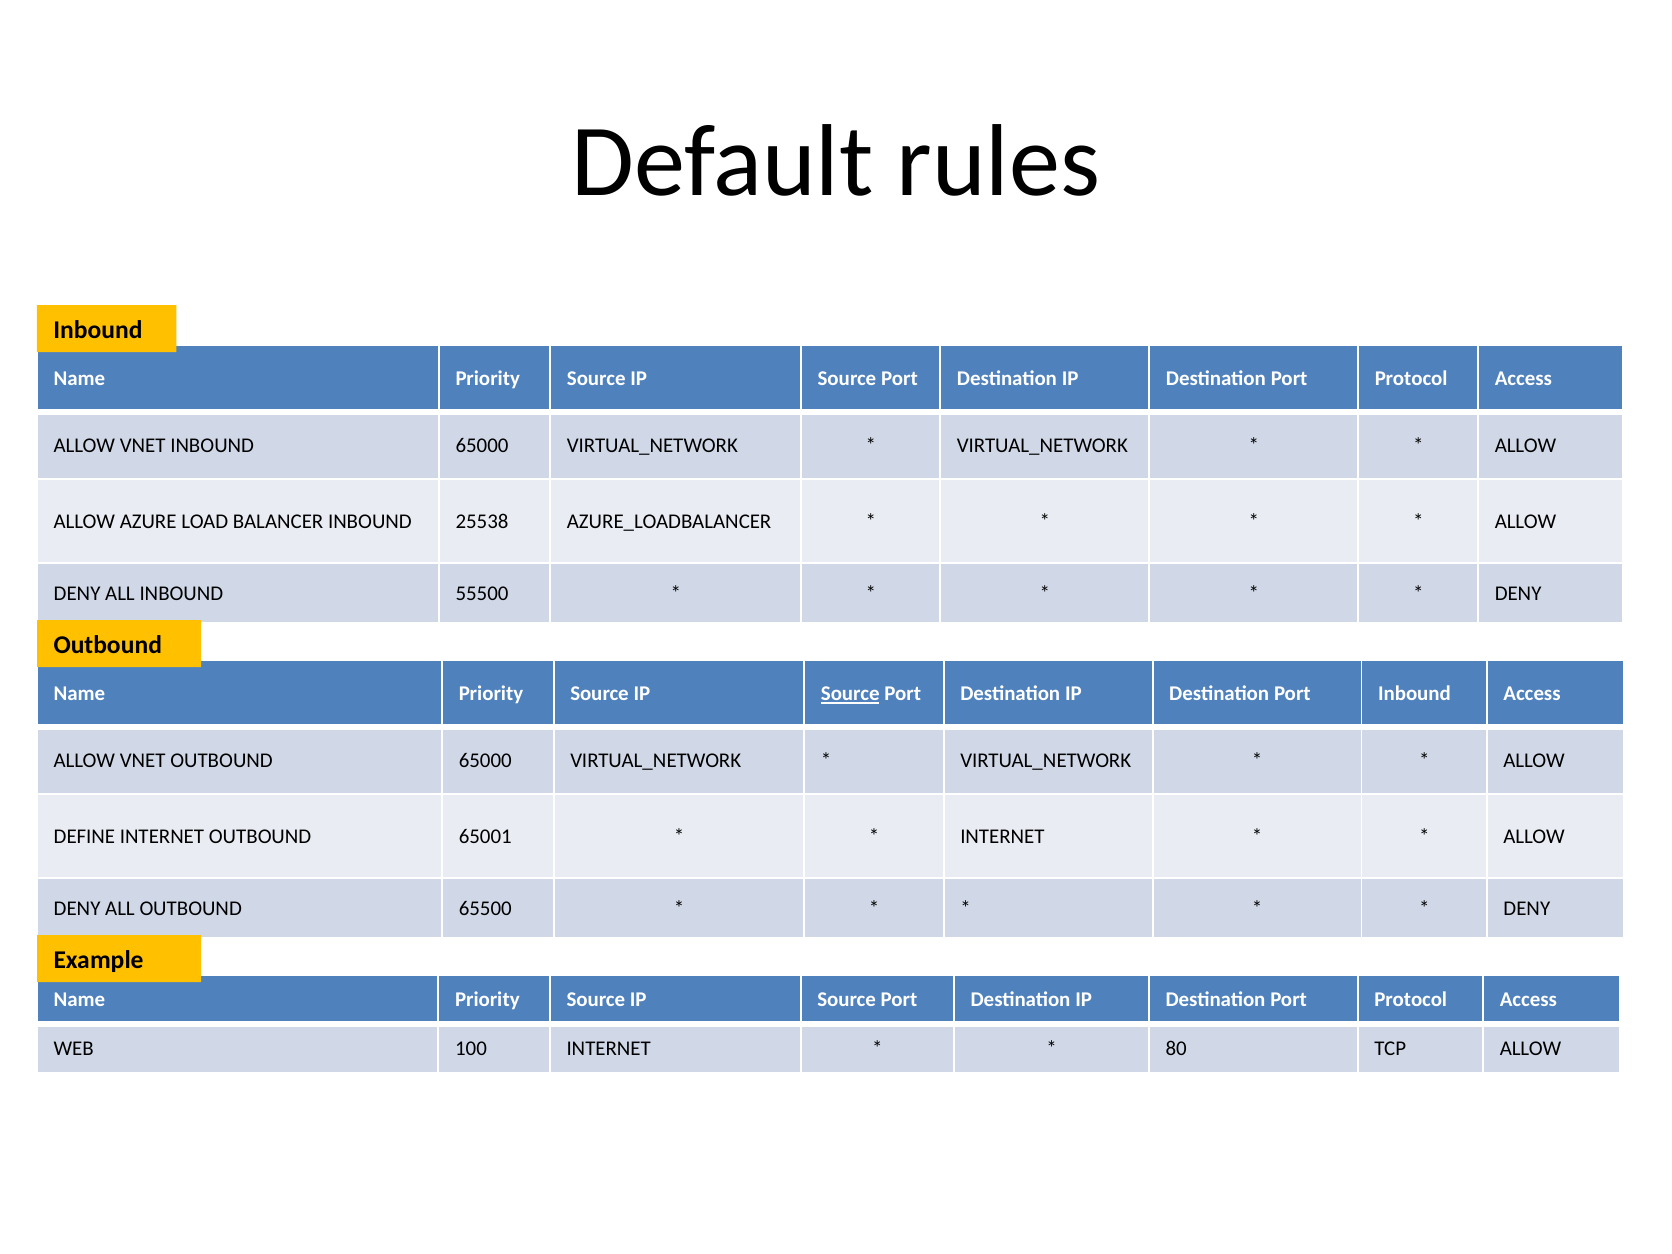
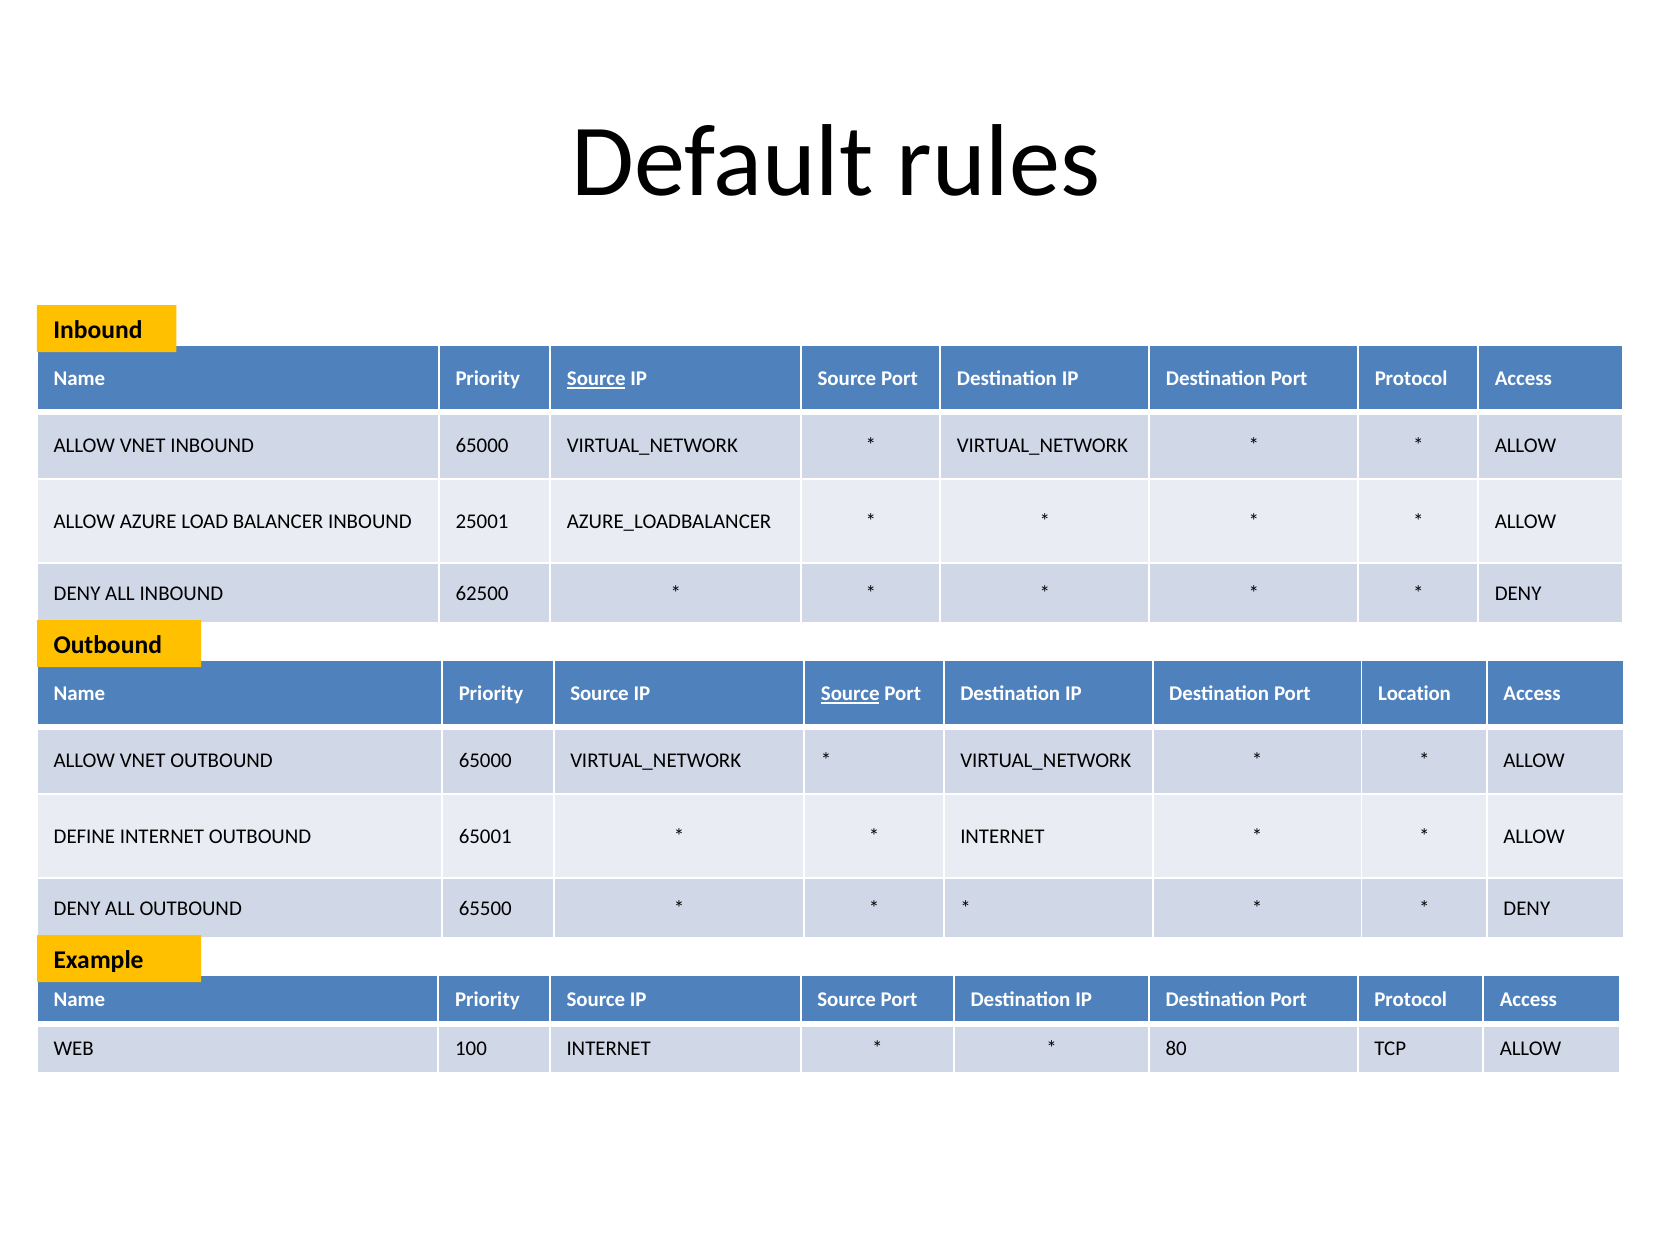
Source at (596, 379) underline: none -> present
25538: 25538 -> 25001
55500: 55500 -> 62500
Port Inbound: Inbound -> Location
